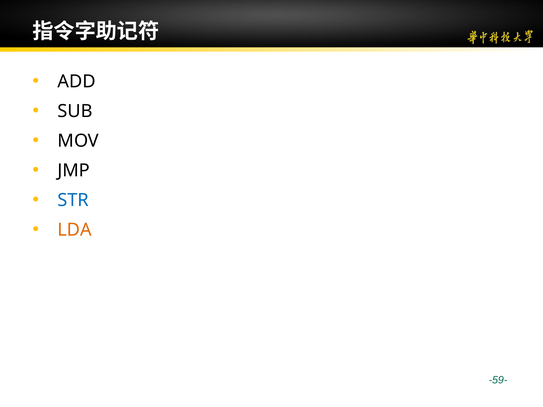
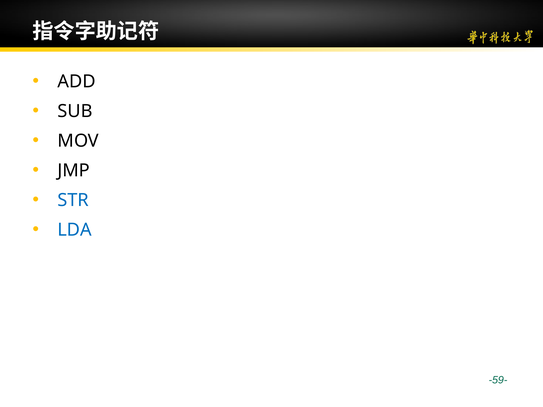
LDA colour: orange -> blue
